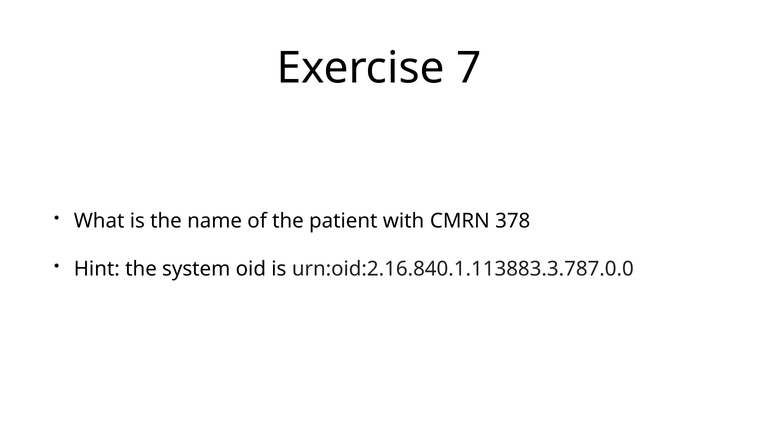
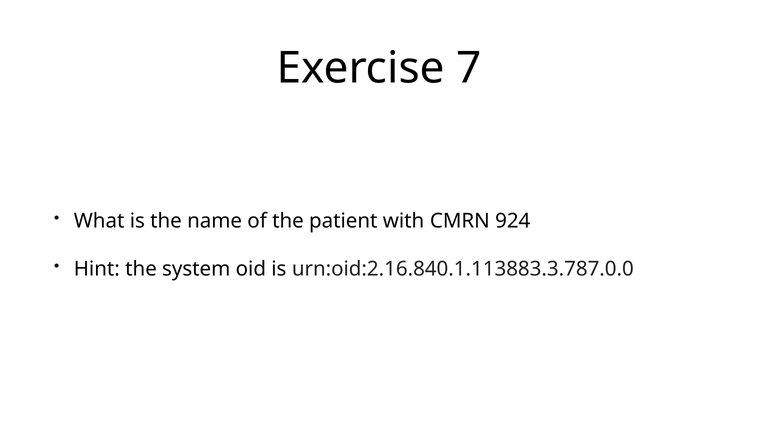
378: 378 -> 924
